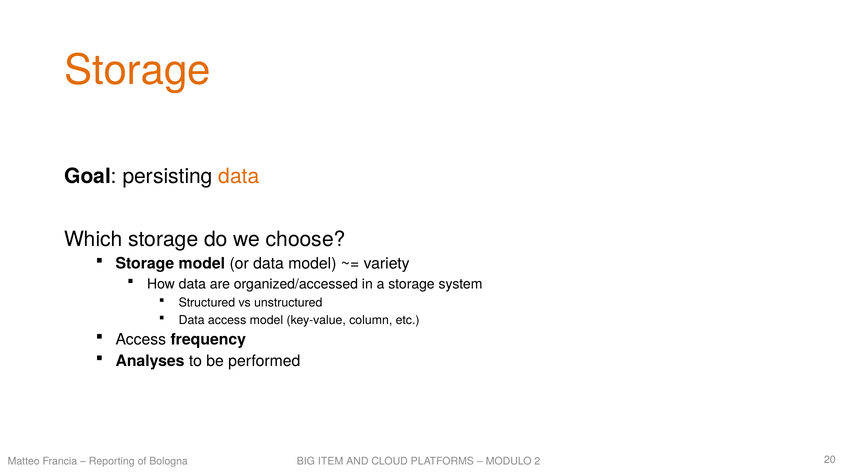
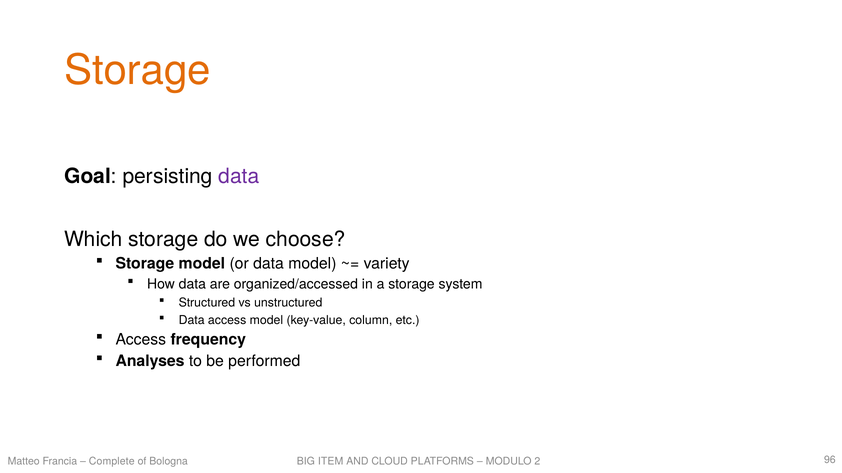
data at (239, 177) colour: orange -> purple
Reporting: Reporting -> Complete
20: 20 -> 96
